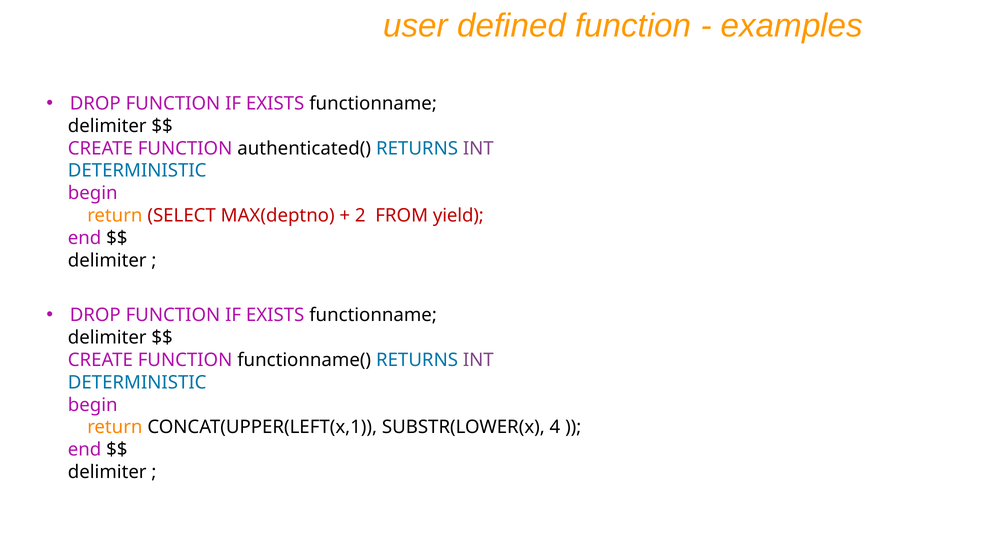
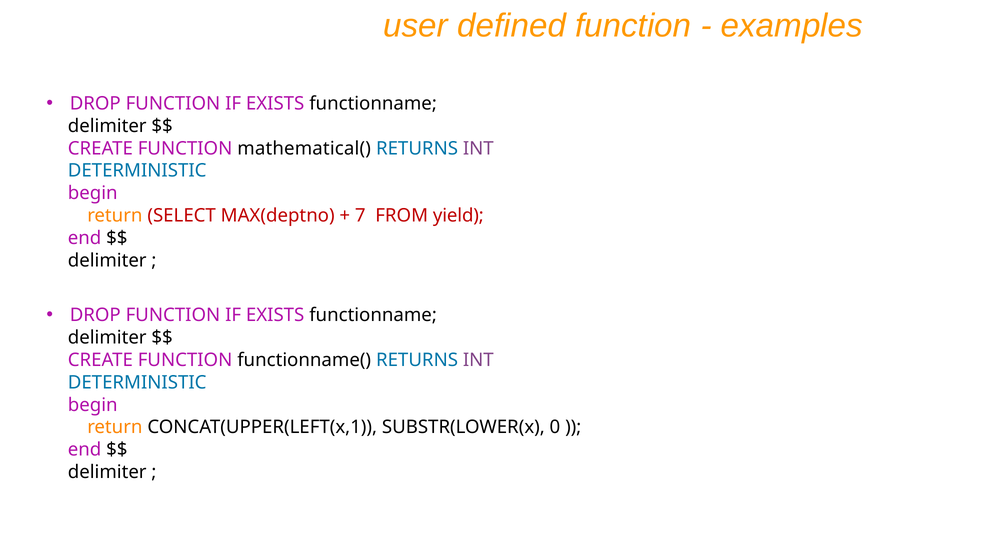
authenticated(: authenticated( -> mathematical(
2: 2 -> 7
4: 4 -> 0
